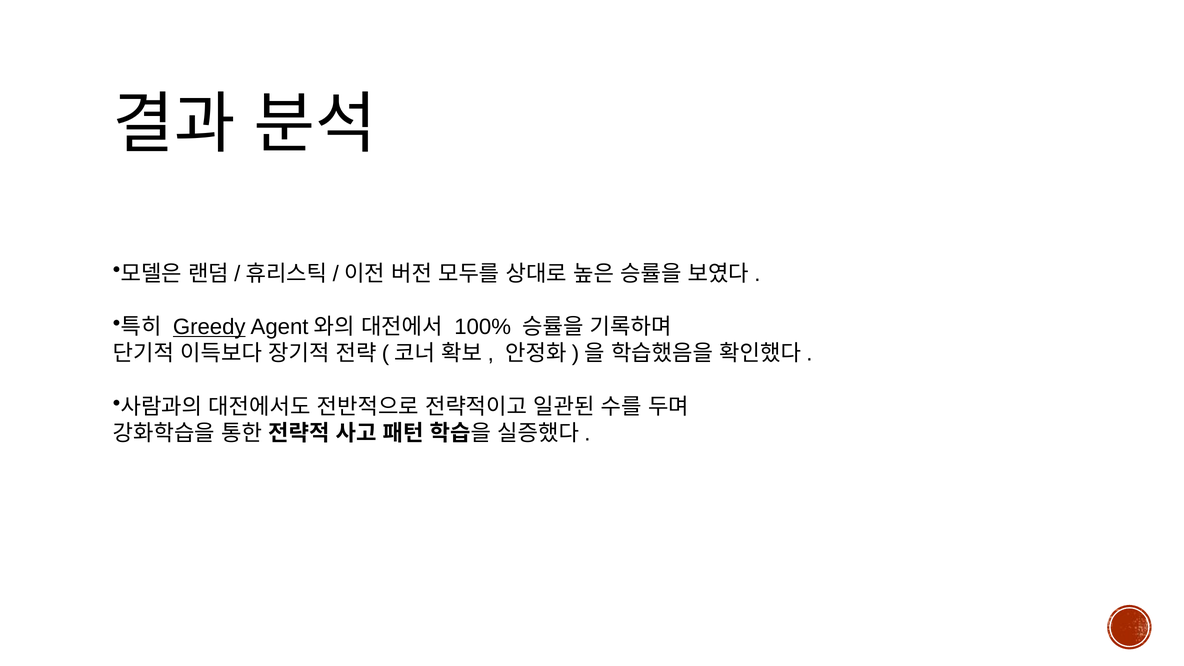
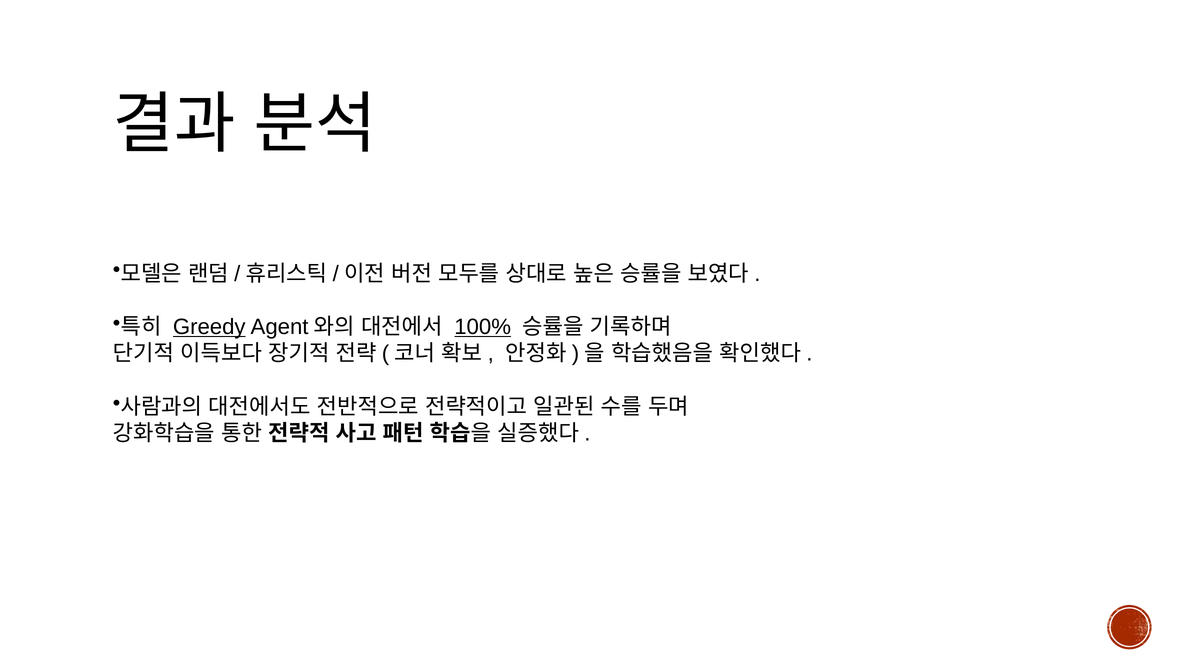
100% underline: none -> present
